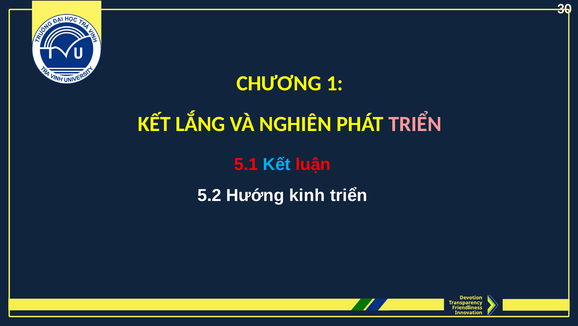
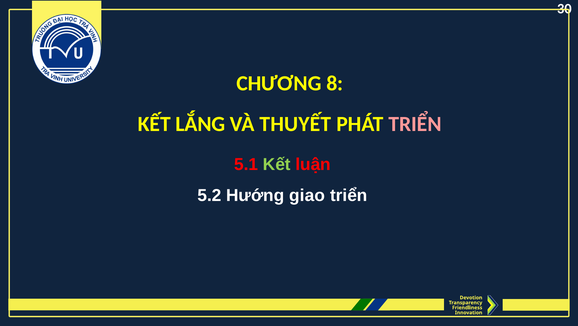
1: 1 -> 8
NGHIÊN: NGHIÊN -> THUYẾT
Kết at (277, 164) colour: light blue -> light green
kinh: kinh -> giao
